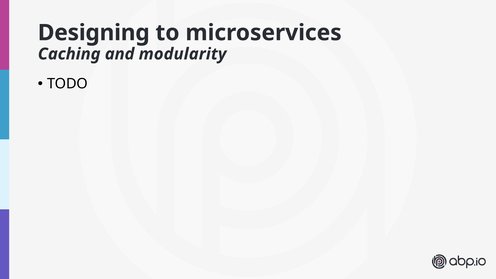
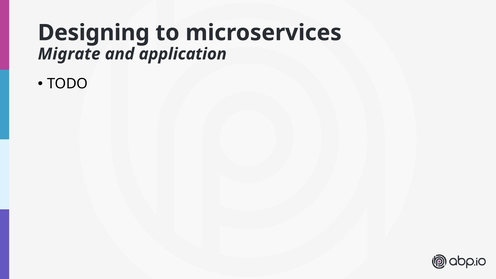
Caching: Caching -> Migrate
modularity: modularity -> application
